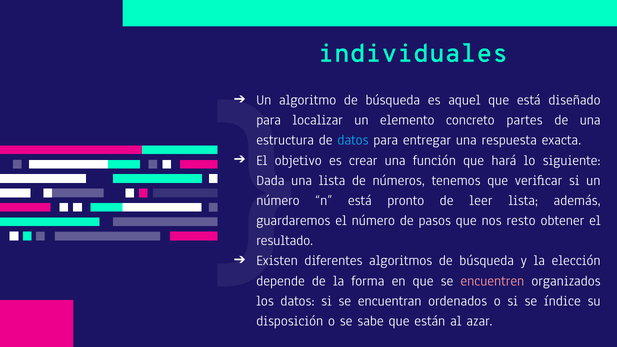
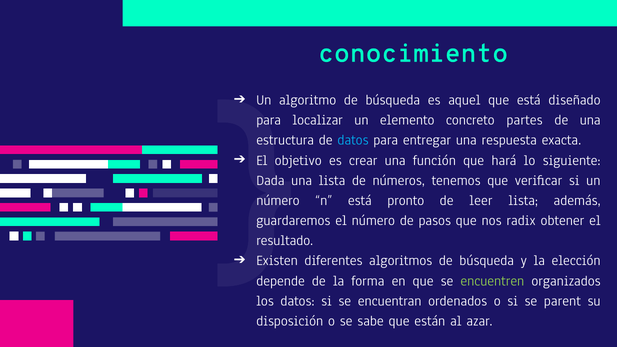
individuales: individuales -> conocimiento
resto: resto -> radix
encuentren colour: pink -> light green
índice: índice -> parent
